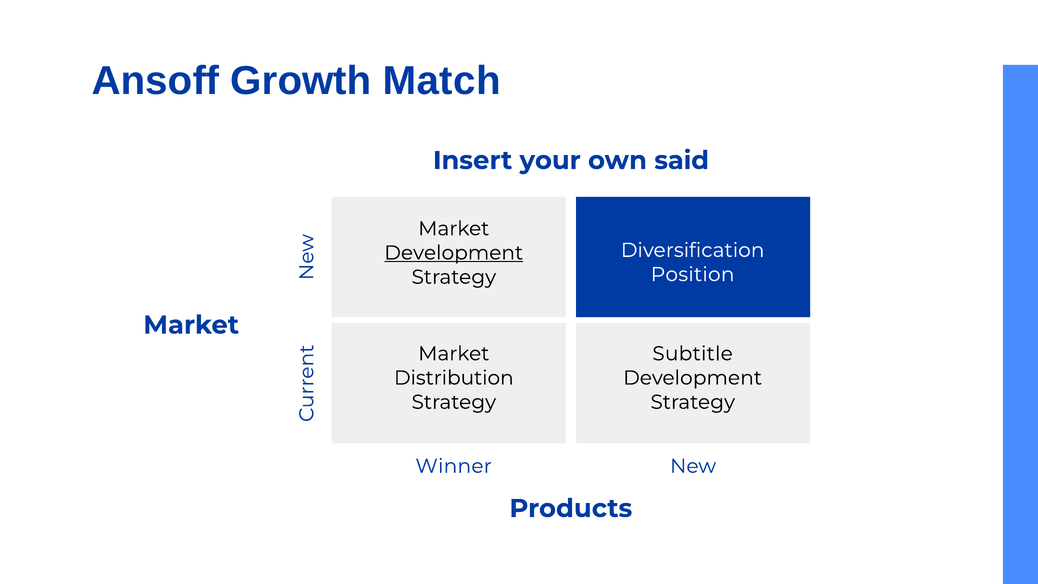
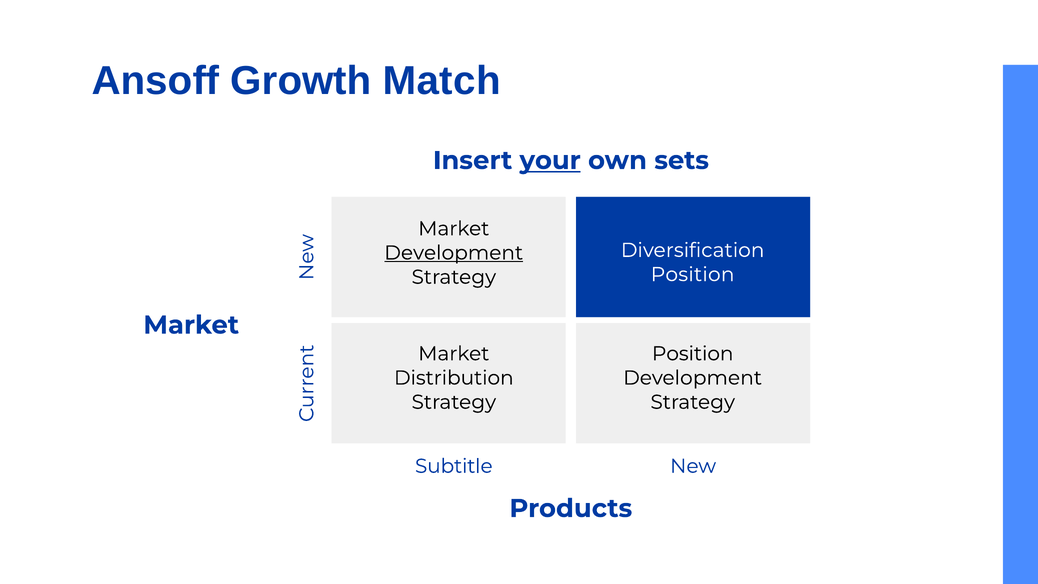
your underline: none -> present
said: said -> sets
Subtitle at (693, 354): Subtitle -> Position
Winner: Winner -> Subtitle
